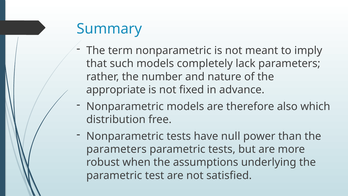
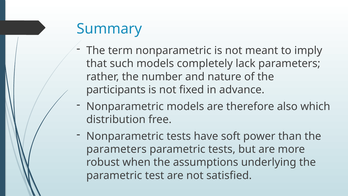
appropriate: appropriate -> participants
null: null -> soft
